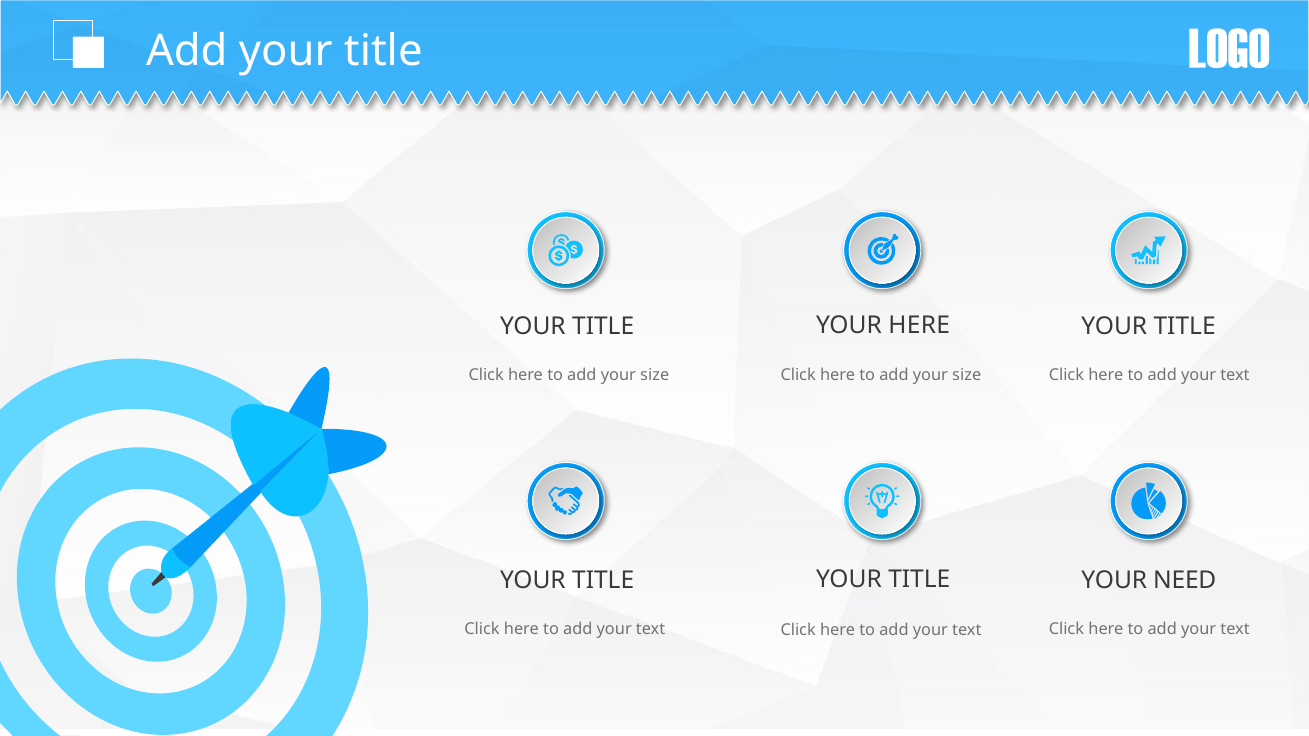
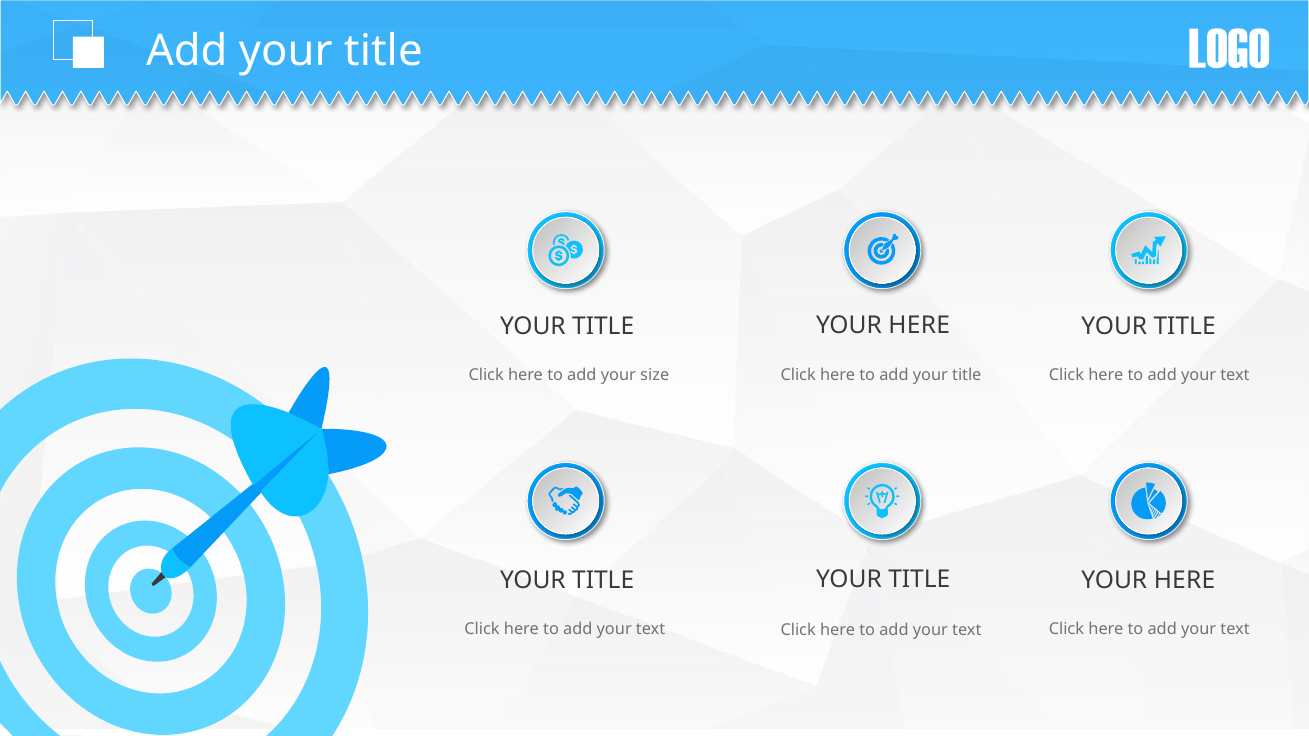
size at (967, 376): size -> title
NEED at (1185, 580): NEED -> HERE
